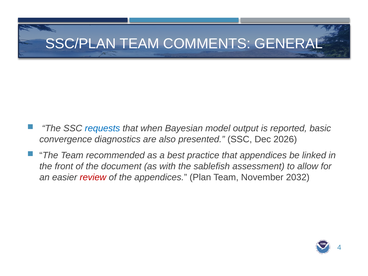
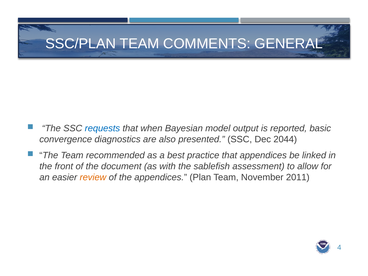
2026: 2026 -> 2044
review colour: red -> orange
2032: 2032 -> 2011
